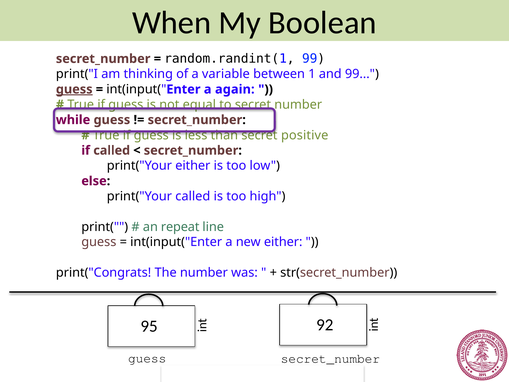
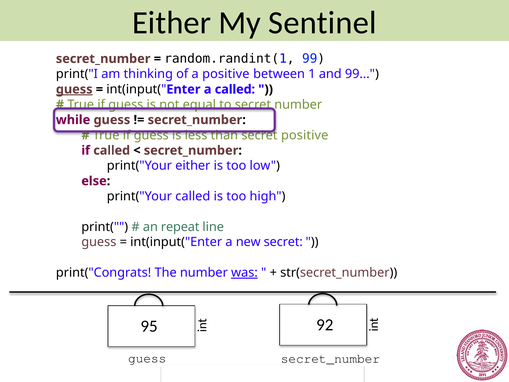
When at (172, 23): When -> Either
Boolean: Boolean -> Sentinel
a variable: variable -> positive
a again: again -> called
new either: either -> secret
was underline: none -> present
